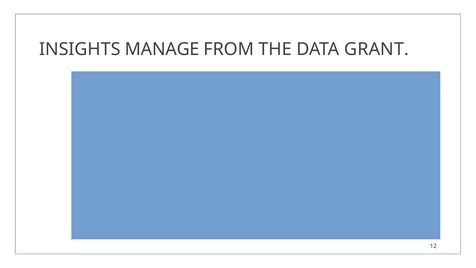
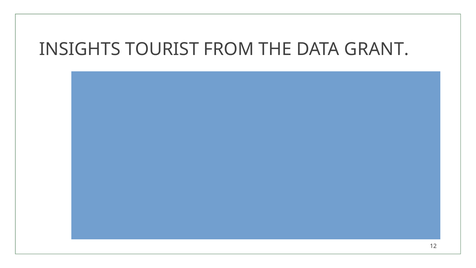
MANAGE: MANAGE -> TOURIST
